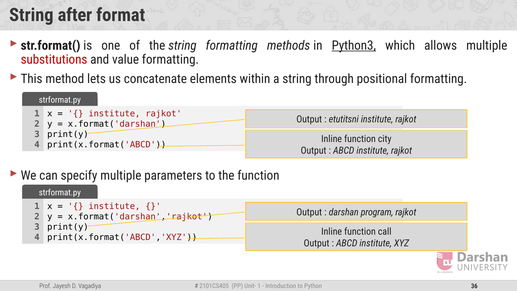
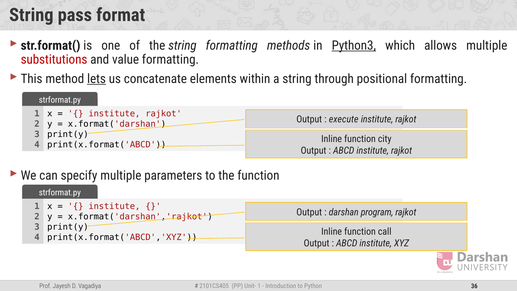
after: after -> pass
lets underline: none -> present
etutitsni: etutitsni -> execute
